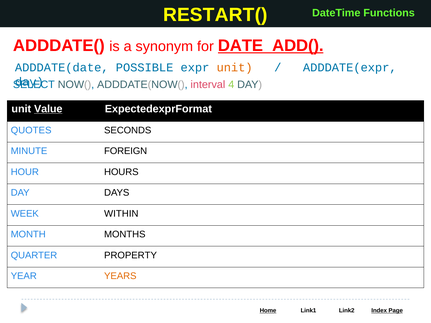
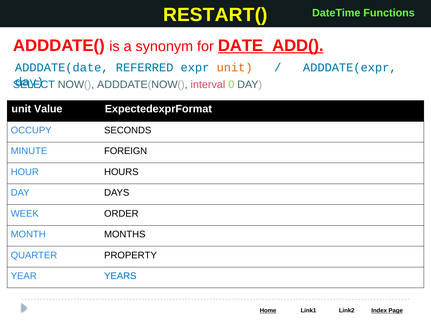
POSSIBLE: POSSIBLE -> REFERRED
4: 4 -> 0
Value underline: present -> none
QUOTES: QUOTES -> OCCUPY
WITHIN: WITHIN -> ORDER
YEARS colour: orange -> blue
